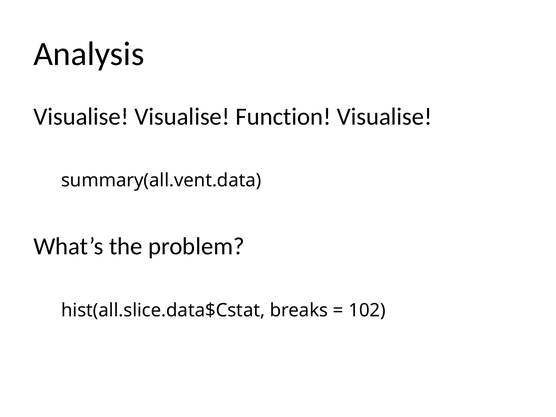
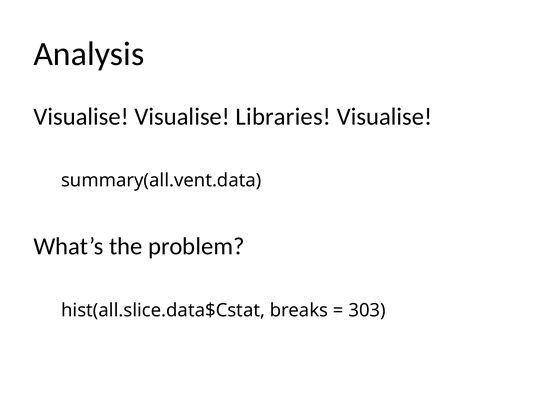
Function: Function -> Libraries
102: 102 -> 303
